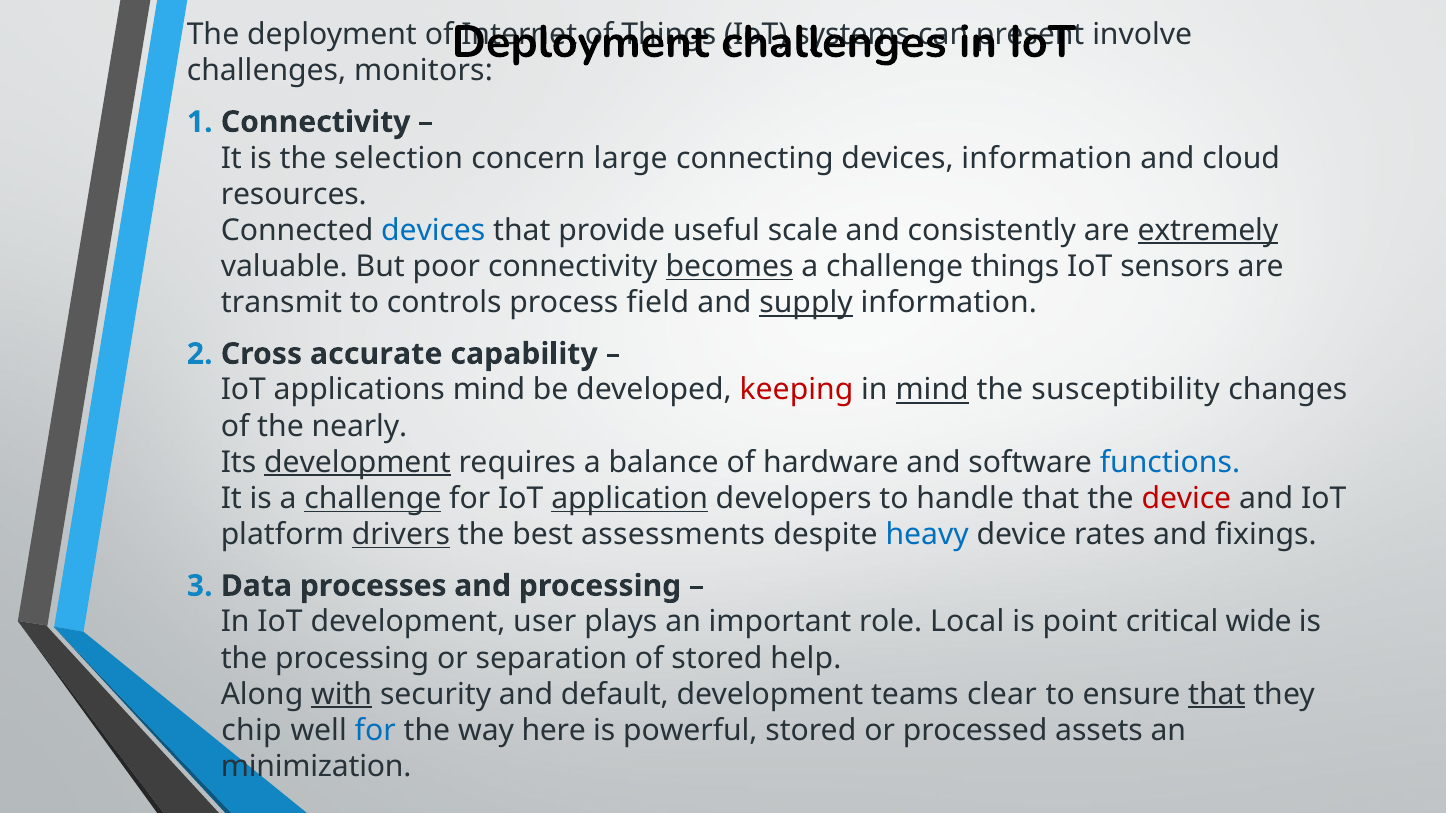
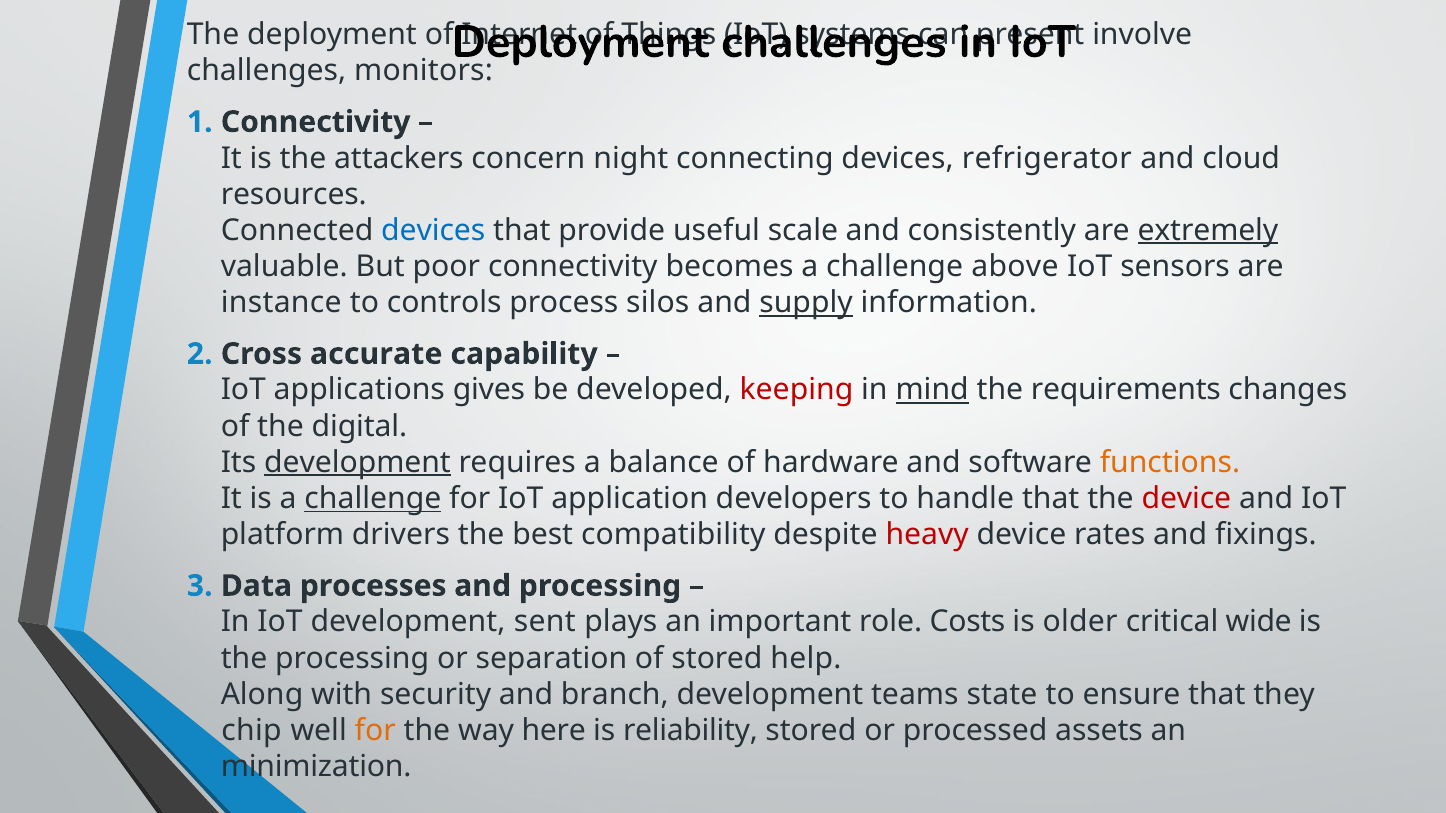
selection: selection -> attackers
large: large -> night
devices information: information -> refrigerator
becomes underline: present -> none
challenge things: things -> above
transmit: transmit -> instance
field: field -> silos
applications mind: mind -> gives
susceptibility: susceptibility -> requirements
nearly: nearly -> digital
functions colour: blue -> orange
application underline: present -> none
drivers underline: present -> none
assessments: assessments -> compatibility
heavy colour: blue -> red
user: user -> sent
Local: Local -> Costs
point: point -> older
with underline: present -> none
default: default -> branch
clear: clear -> state
that at (1217, 695) underline: present -> none
for at (375, 731) colour: blue -> orange
powerful: powerful -> reliability
